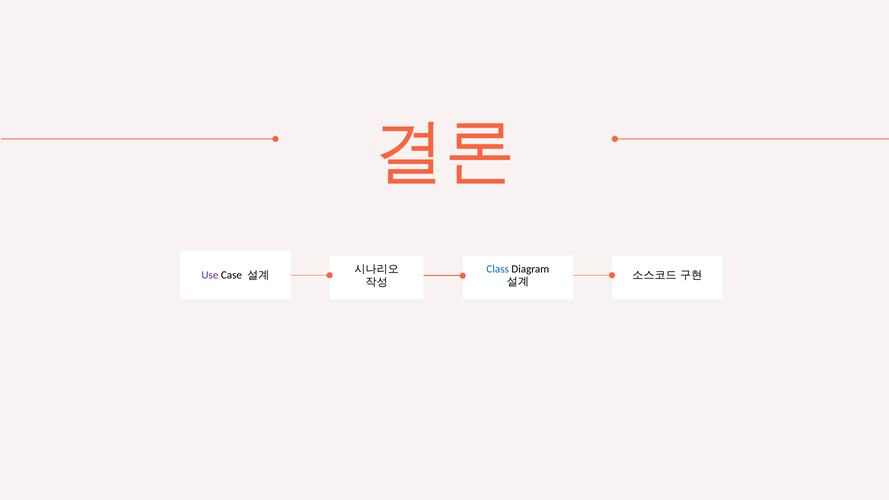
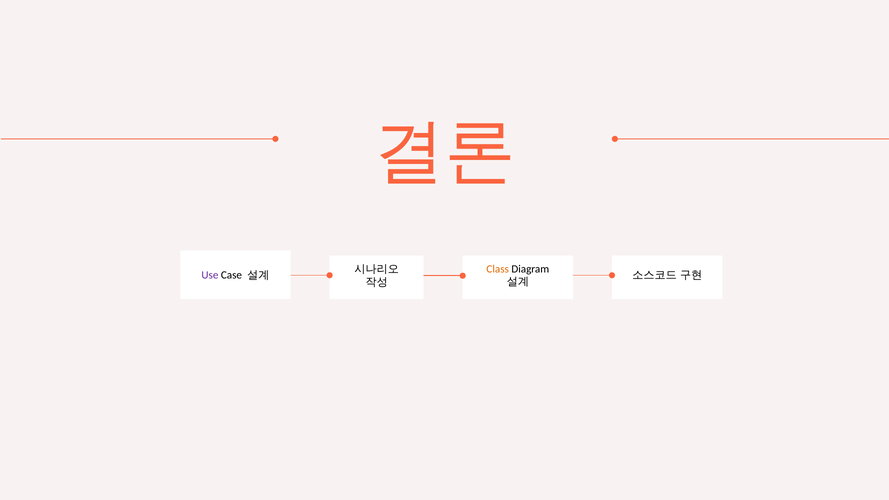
Class colour: blue -> orange
